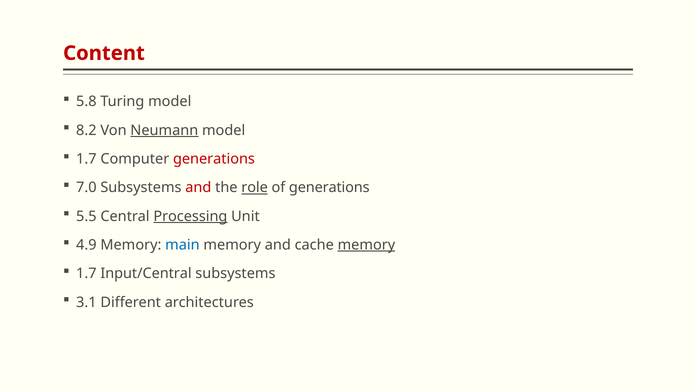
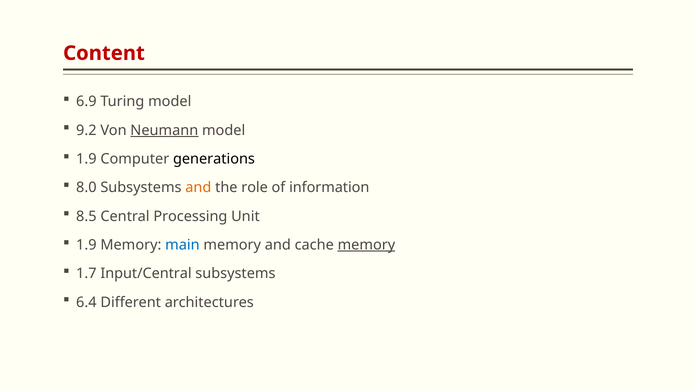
5.8: 5.8 -> 6.9
8.2: 8.2 -> 9.2
1.7 at (86, 159): 1.7 -> 1.9
generations at (214, 159) colour: red -> black
7.0: 7.0 -> 8.0
and at (198, 188) colour: red -> orange
role underline: present -> none
of generations: generations -> information
5.5: 5.5 -> 8.5
Processing underline: present -> none
4.9 at (86, 245): 4.9 -> 1.9
3.1: 3.1 -> 6.4
